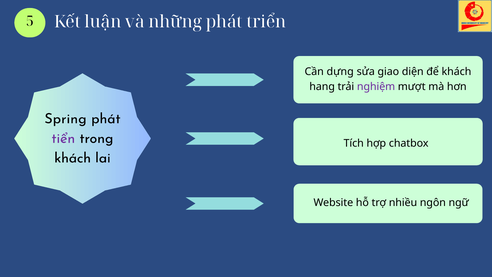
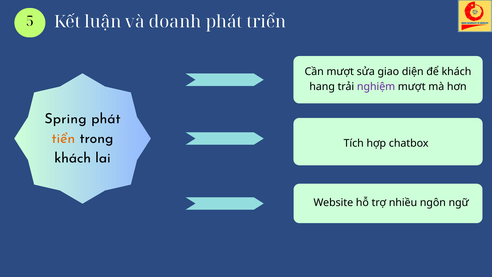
những: những -> doanh
Cần dựng: dựng -> mượt
tiển colour: purple -> orange
